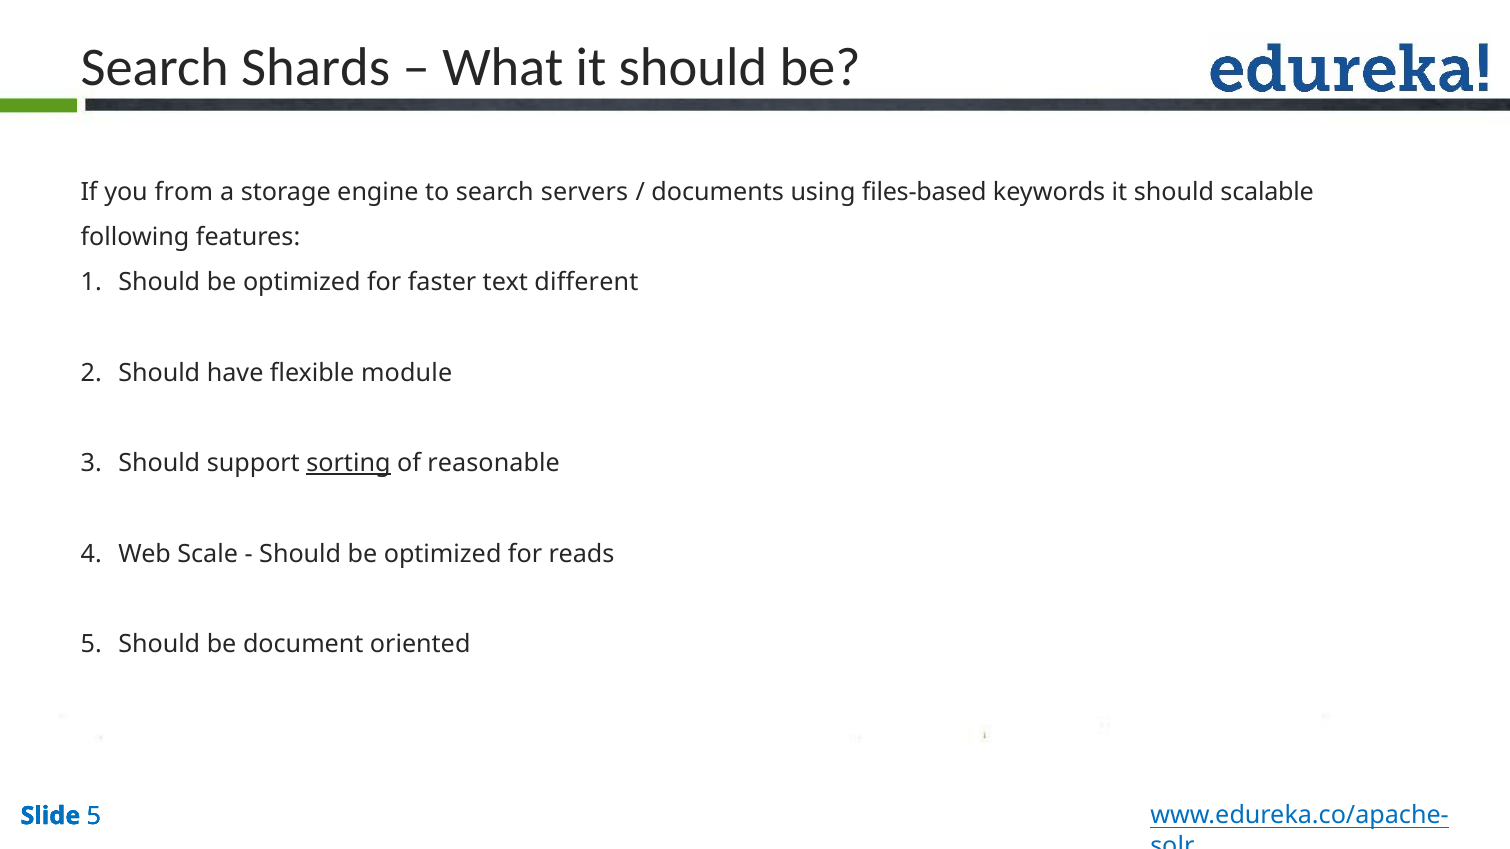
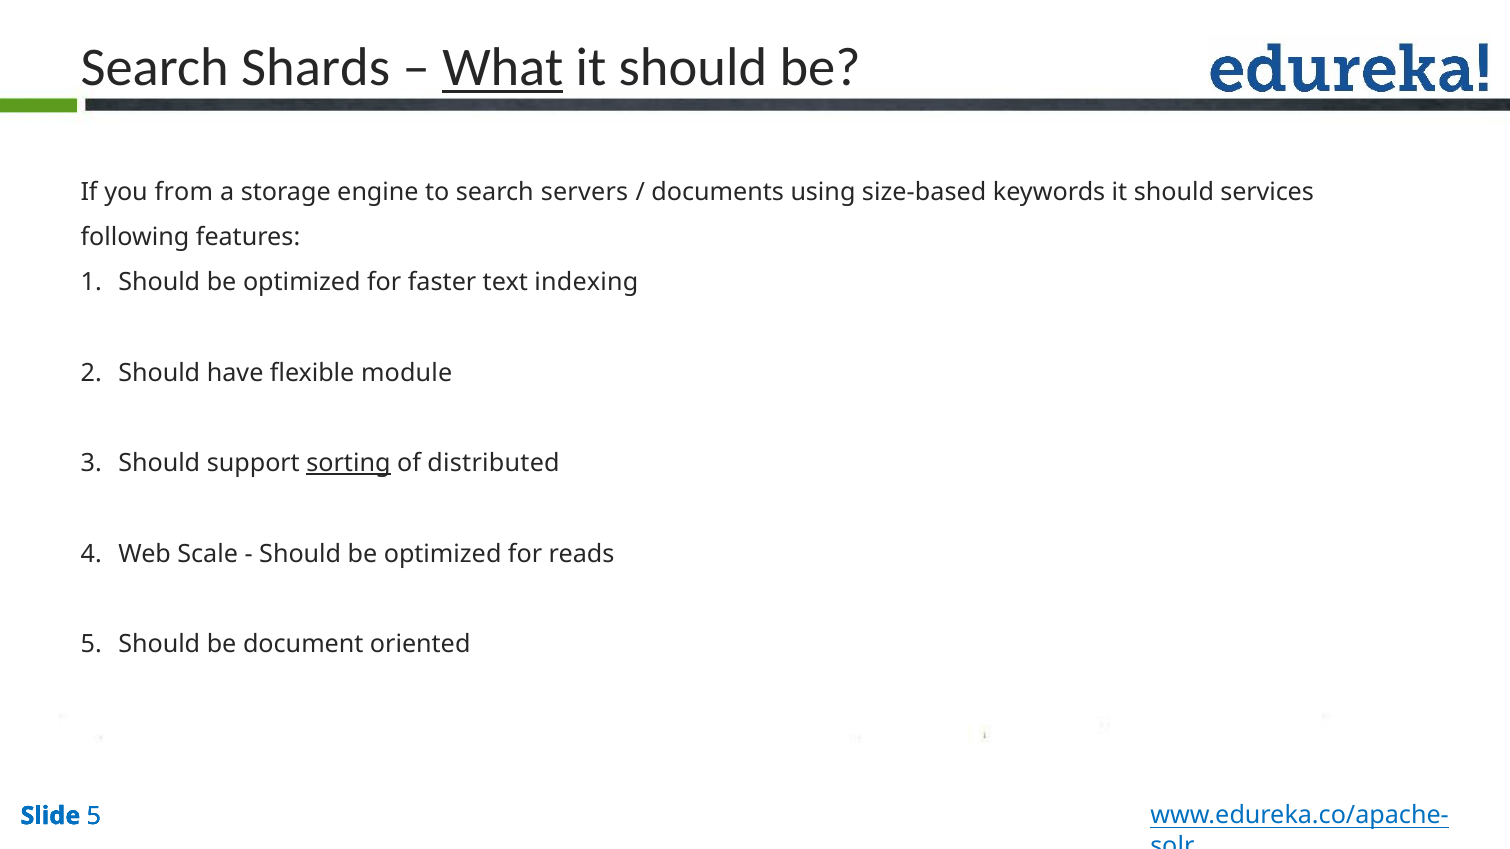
What underline: none -> present
files-based: files-based -> size-based
scalable: scalable -> services
different: different -> indexing
reasonable: reasonable -> distributed
